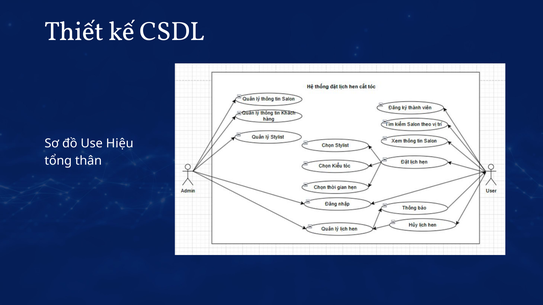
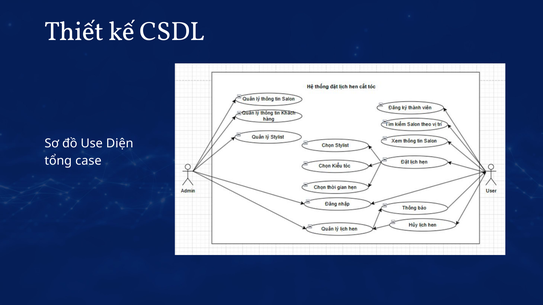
Hiệu: Hiệu -> Diện
thân: thân -> case
